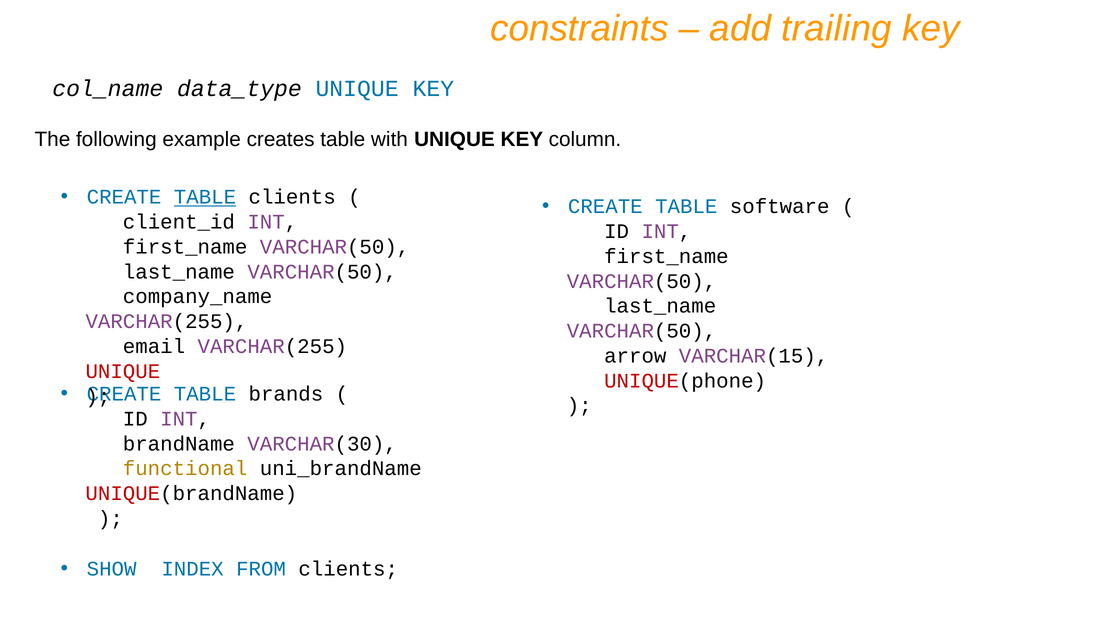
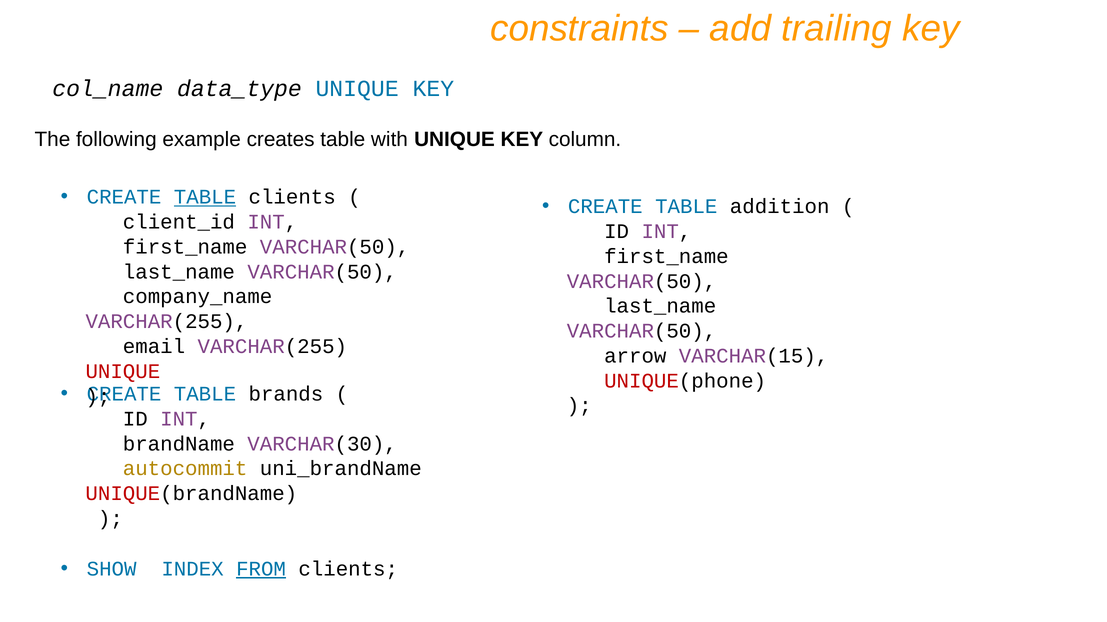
software: software -> addition
functional: functional -> autocommit
FROM underline: none -> present
